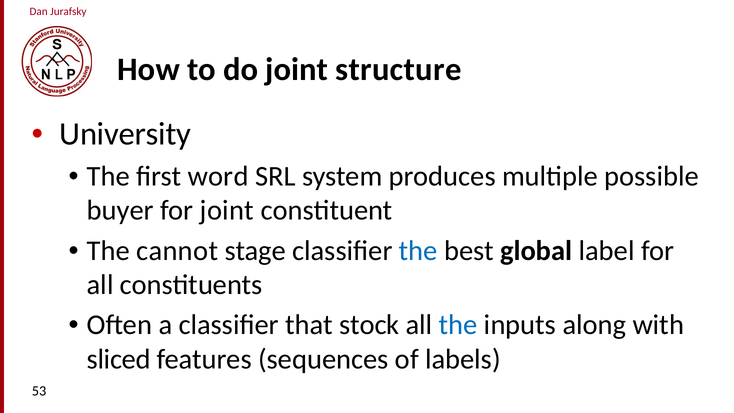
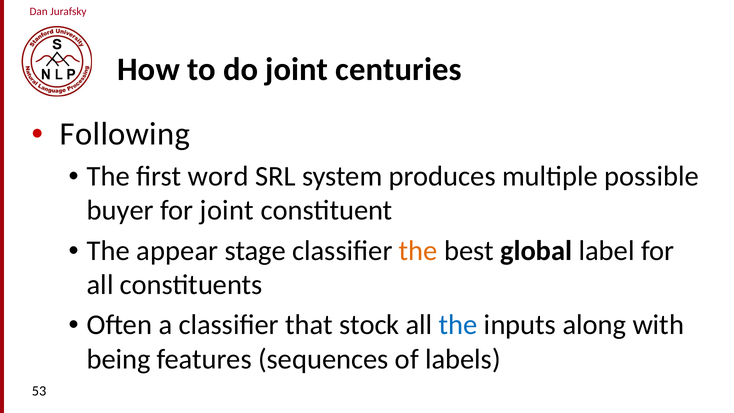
structure: structure -> centuries
University: University -> Following
cannot: cannot -> appear
the at (418, 251) colour: blue -> orange
sliced: sliced -> being
